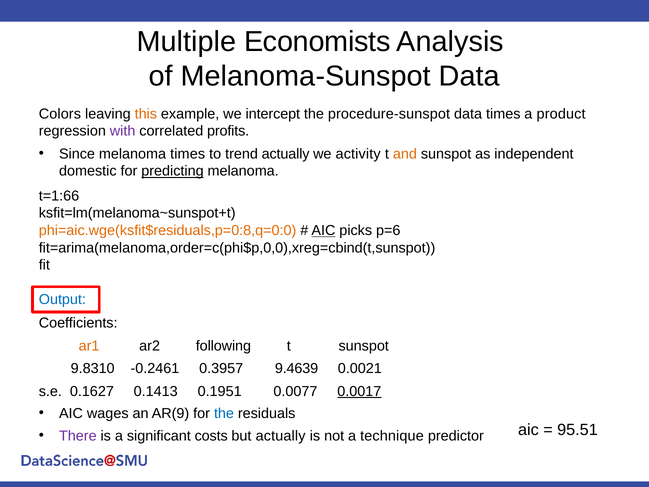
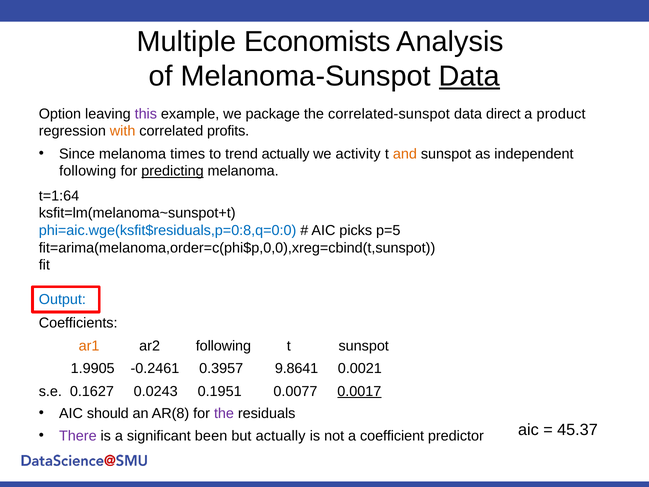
Data at (469, 76) underline: none -> present
Colors: Colors -> Option
this colour: orange -> purple
intercept: intercept -> package
procedure-sunspot: procedure-sunspot -> correlated-sunspot
data times: times -> direct
with colour: purple -> orange
domestic at (88, 171): domestic -> following
t=1:66: t=1:66 -> t=1:64
phi=aic.wge(ksfit$residuals,p=0:8,q=0:0 colour: orange -> blue
AIC at (323, 230) underline: present -> none
p=6: p=6 -> p=5
9.8310: 9.8310 -> 1.9905
9.4639: 9.4639 -> 9.8641
0.1413: 0.1413 -> 0.0243
wages: wages -> should
AR(9: AR(9 -> AR(8
the at (224, 413) colour: blue -> purple
95.51: 95.51 -> 45.37
costs: costs -> been
technique: technique -> coefficient
